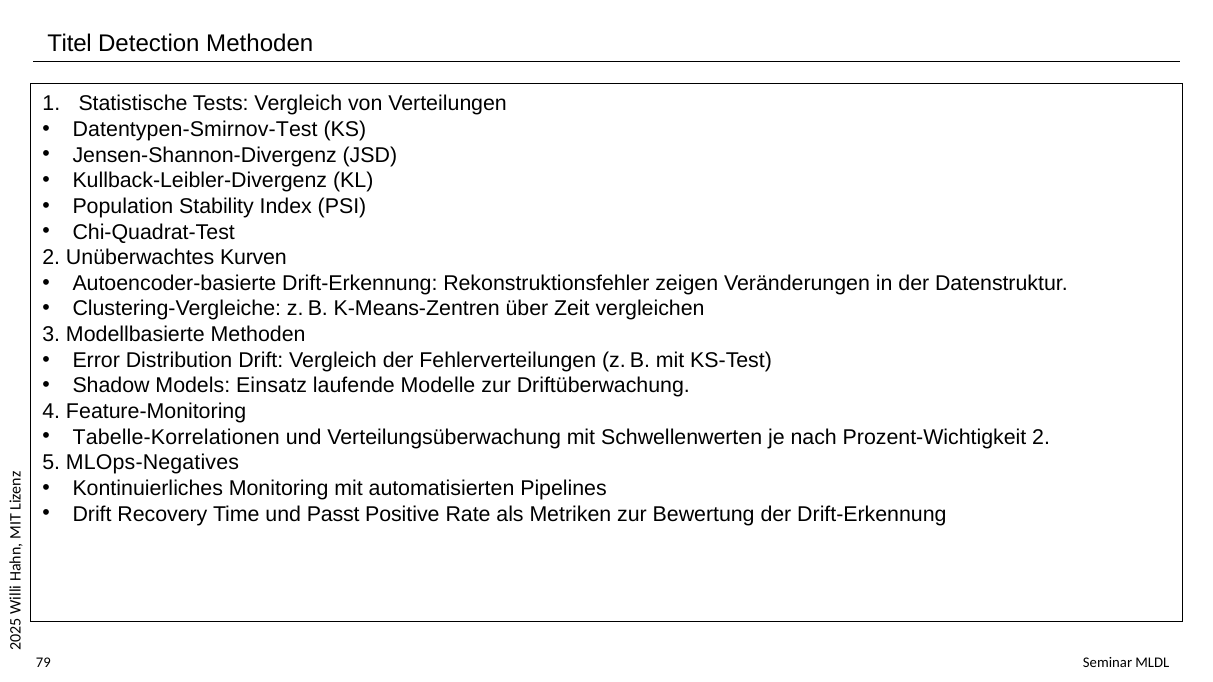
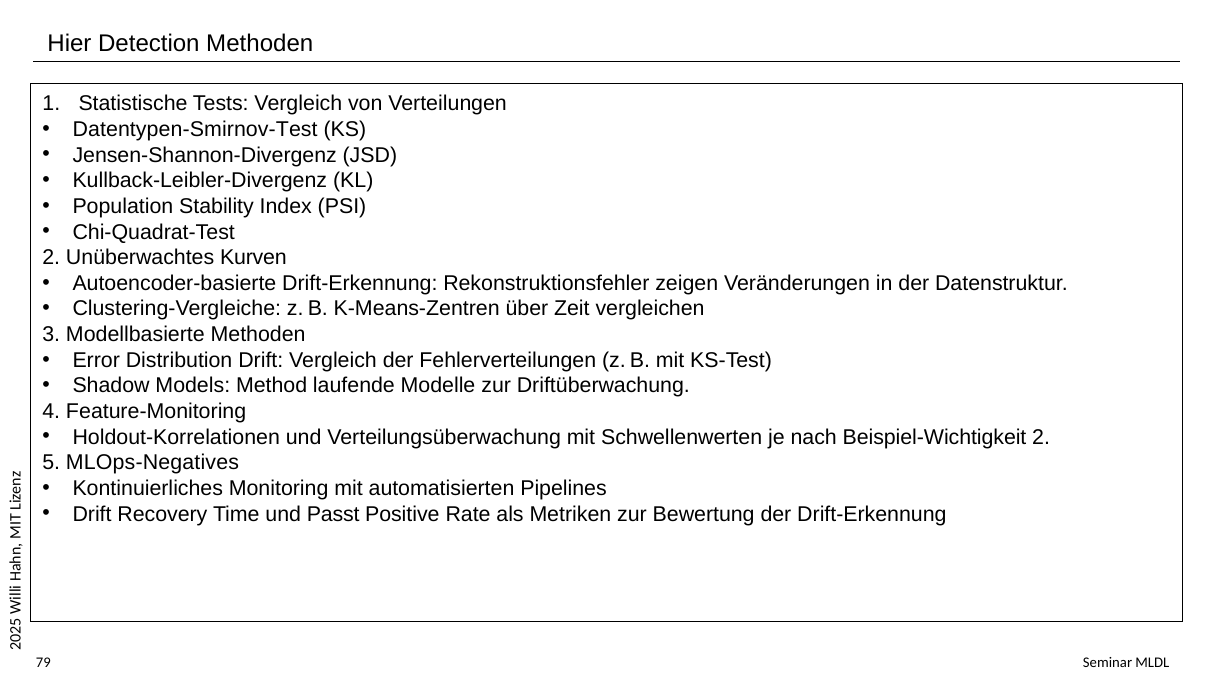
Titel: Titel -> Hier
Einsatz: Einsatz -> Method
Tabelle-Korrelationen: Tabelle-Korrelationen -> Holdout-Korrelationen
Prozent-Wichtigkeit: Prozent-Wichtigkeit -> Beispiel-Wichtigkeit
